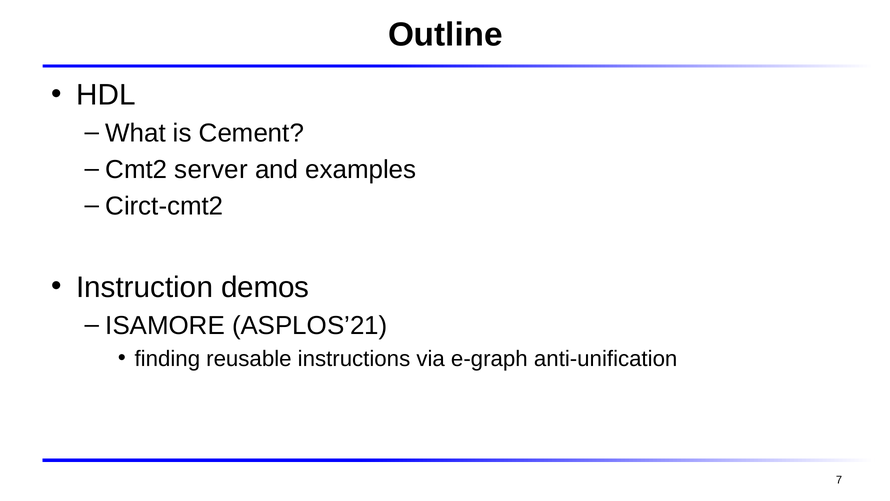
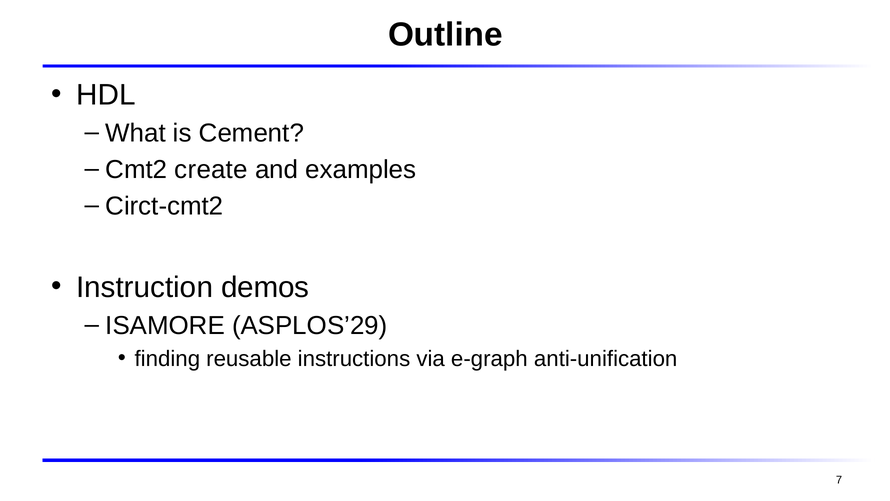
server: server -> create
ASPLOS’21: ASPLOS’21 -> ASPLOS’29
